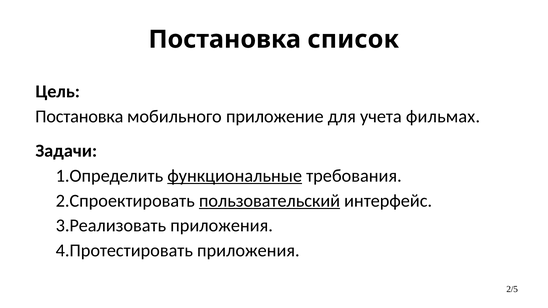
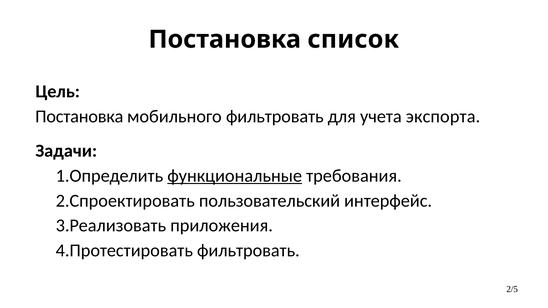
мобильного приложение: приложение -> фильтровать
фильмах: фильмах -> экспорта
пользовательский underline: present -> none
приложения at (248, 251): приложения -> фильтровать
